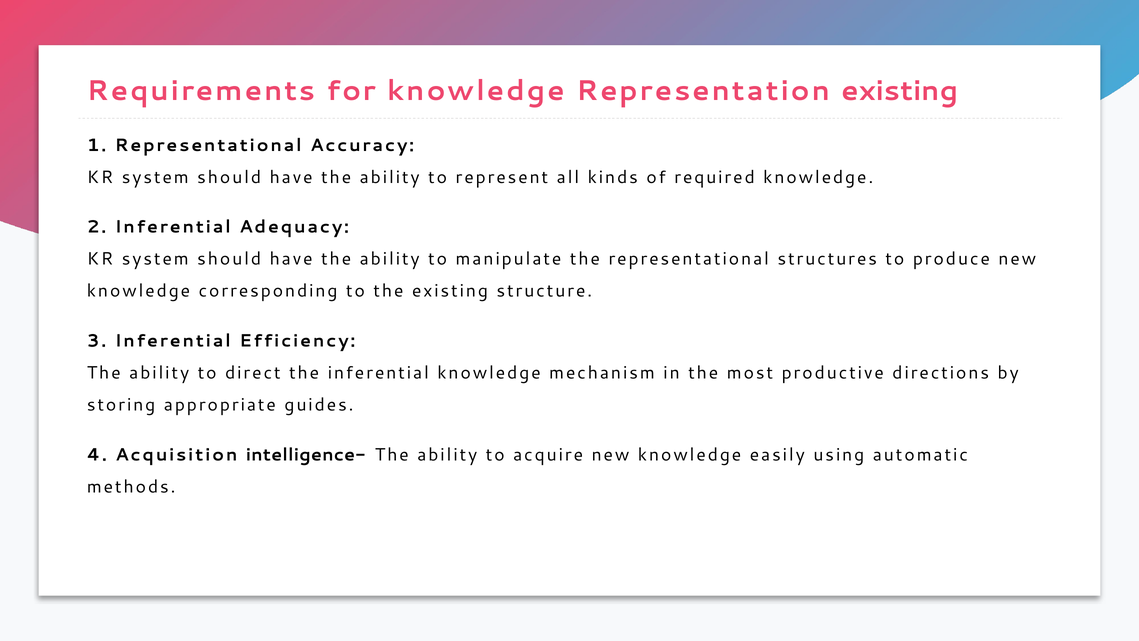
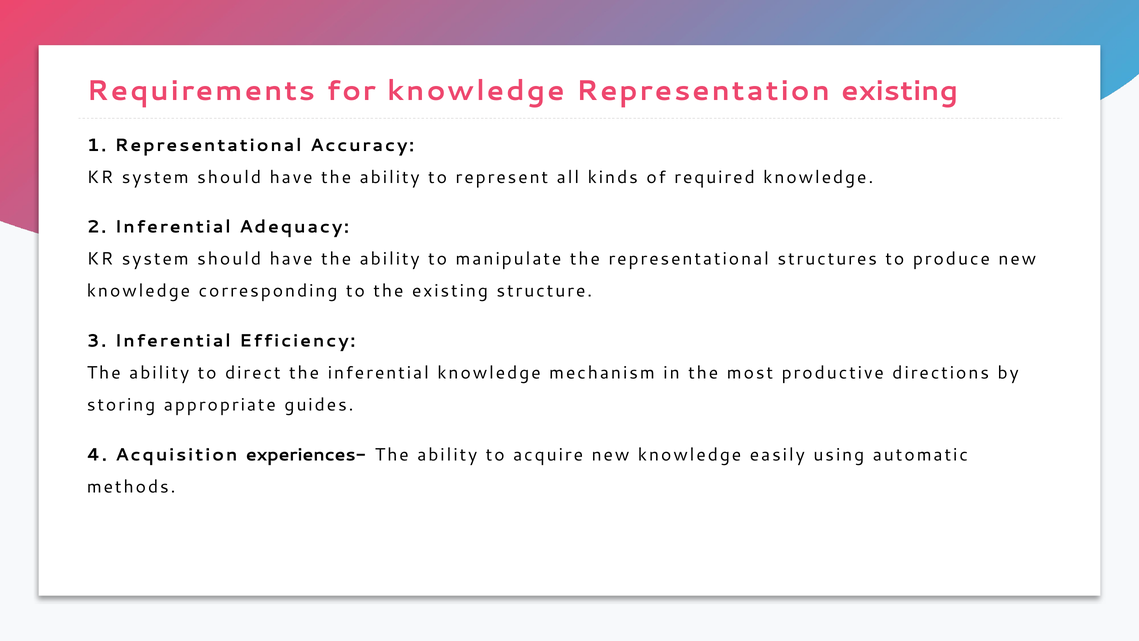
intelligence-: intelligence- -> experiences-
